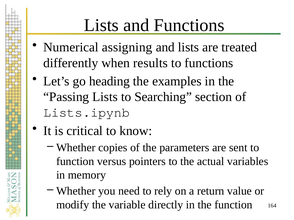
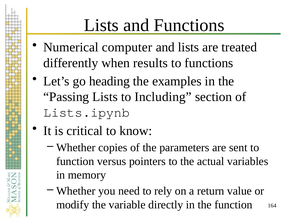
assigning: assigning -> computer
Searching: Searching -> Including
